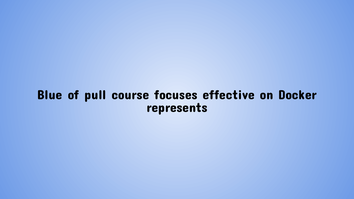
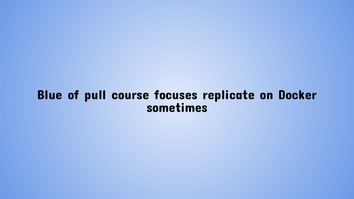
effective: effective -> replicate
represents: represents -> sometimes
